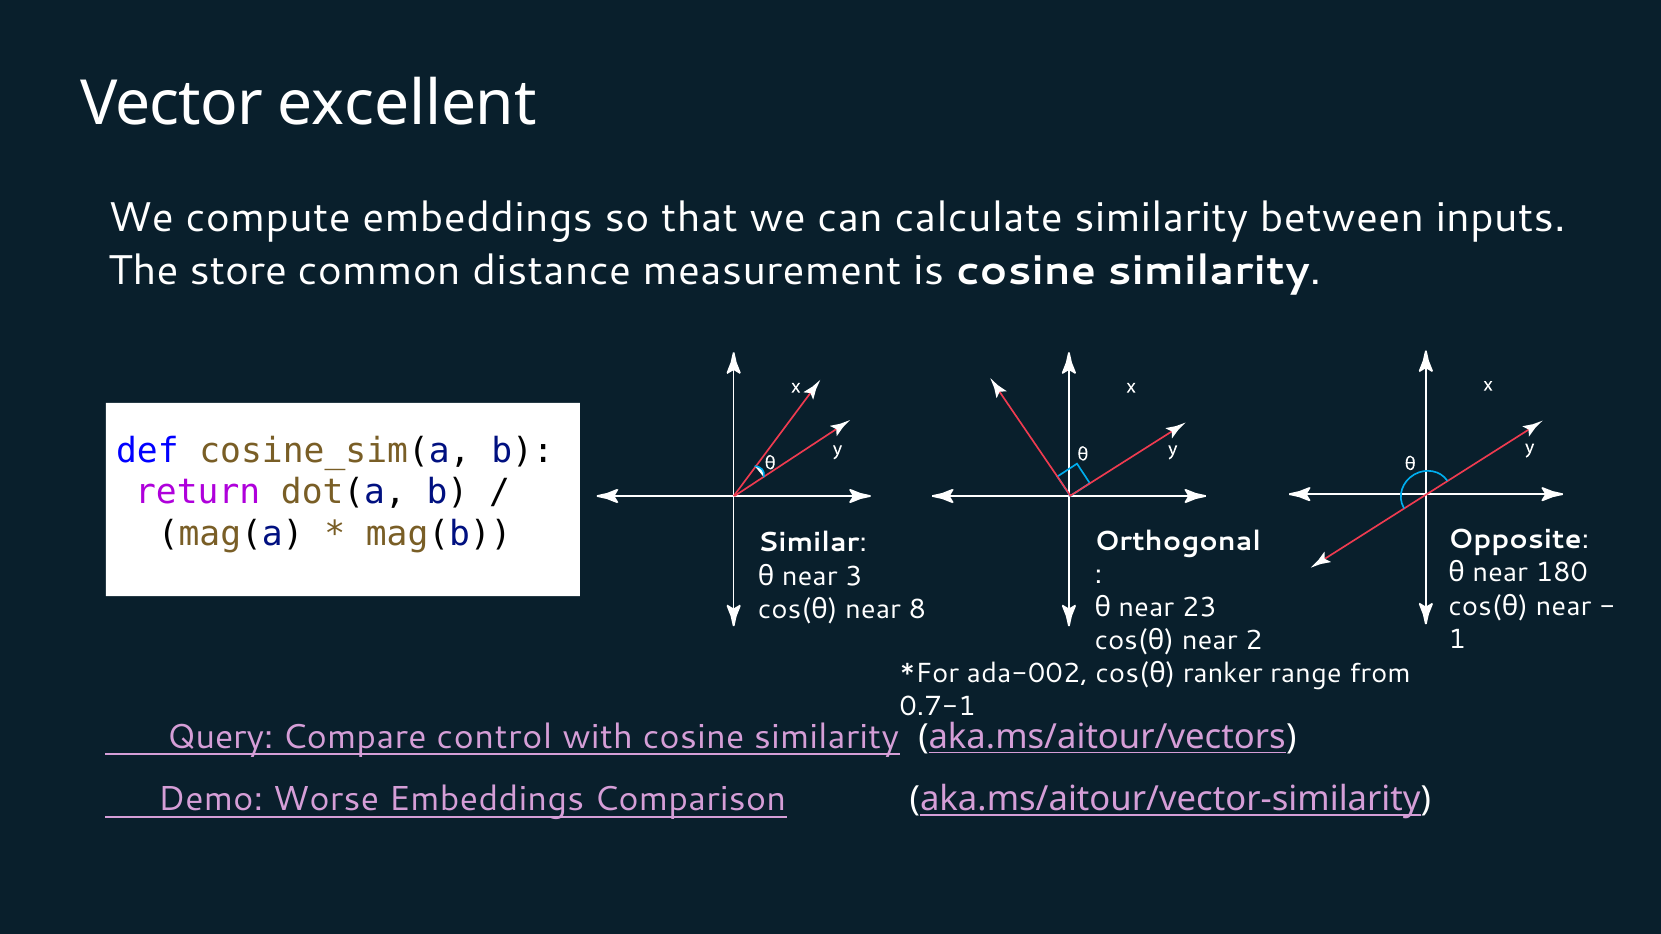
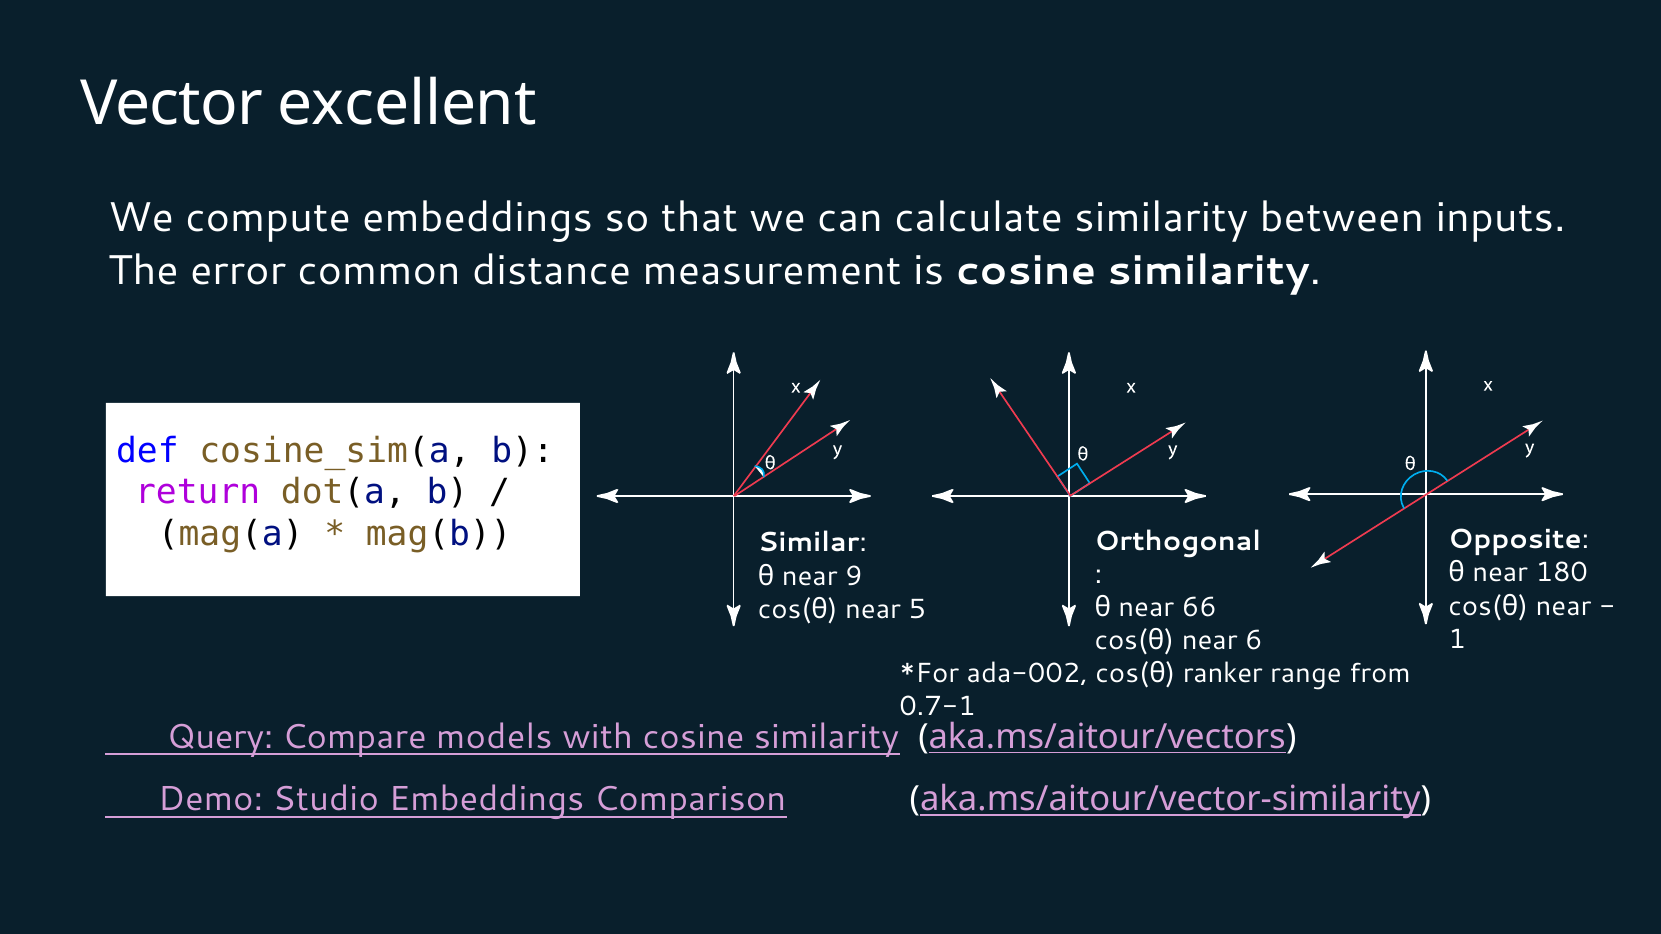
store: store -> error
3: 3 -> 9
23: 23 -> 66
8: 8 -> 5
2: 2 -> 6
control: control -> models
Worse: Worse -> Studio
